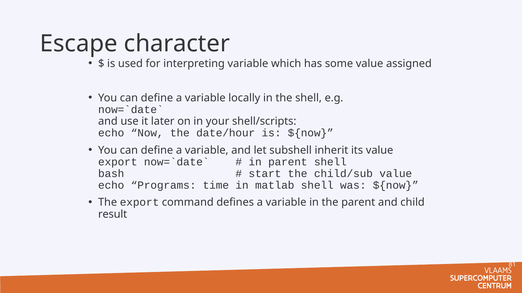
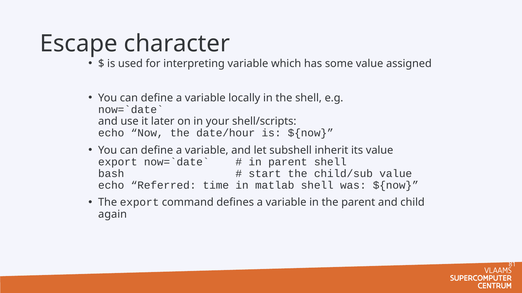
Programs: Programs -> Referred
result: result -> again
